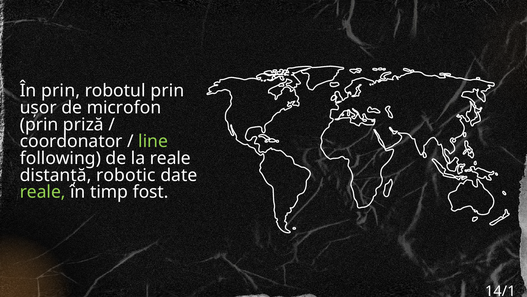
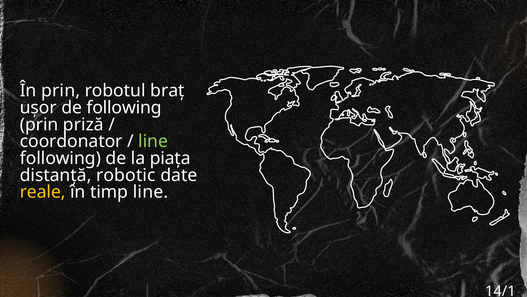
robotul prin: prin -> braț
de microfon: microfon -> following
la reale: reale -> piața
reale at (43, 192) colour: light green -> yellow
timp fost: fost -> line
